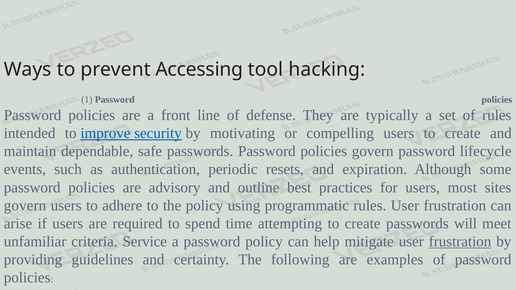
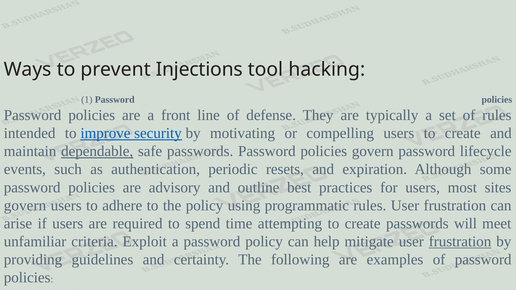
Accessing: Accessing -> Injections
dependable underline: none -> present
Service: Service -> Exploit
